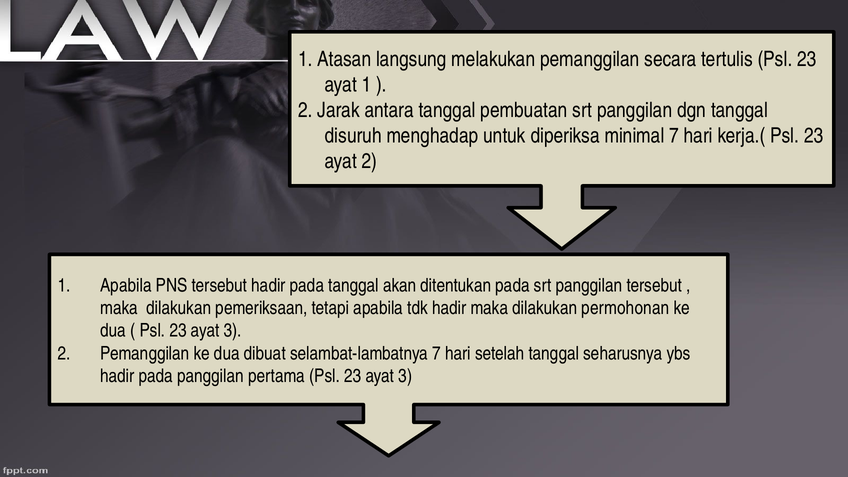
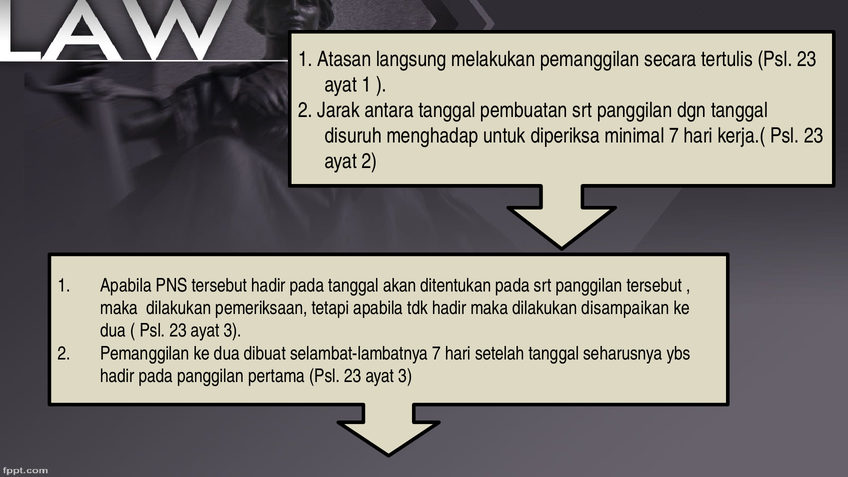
permohonan: permohonan -> disampaikan
